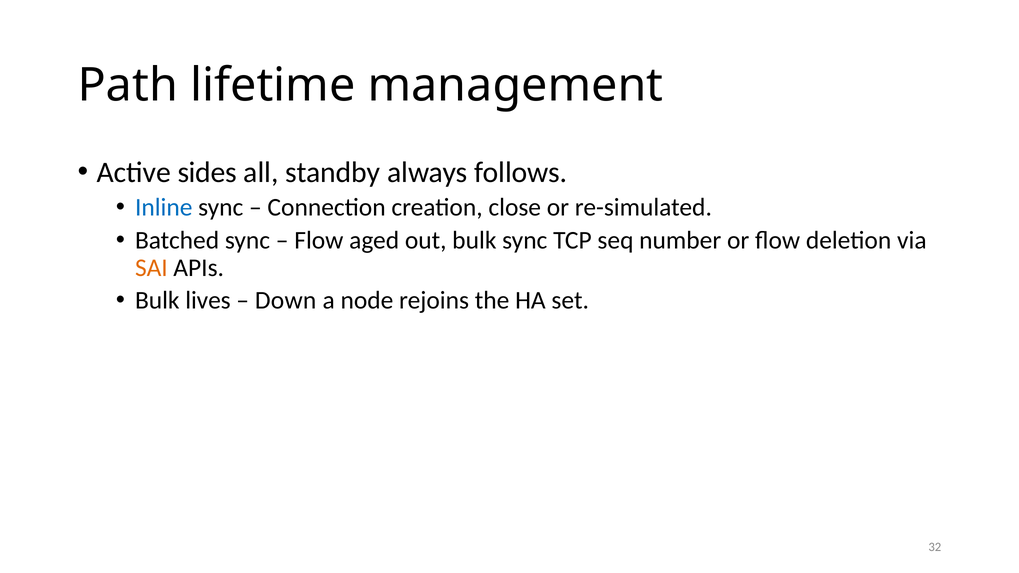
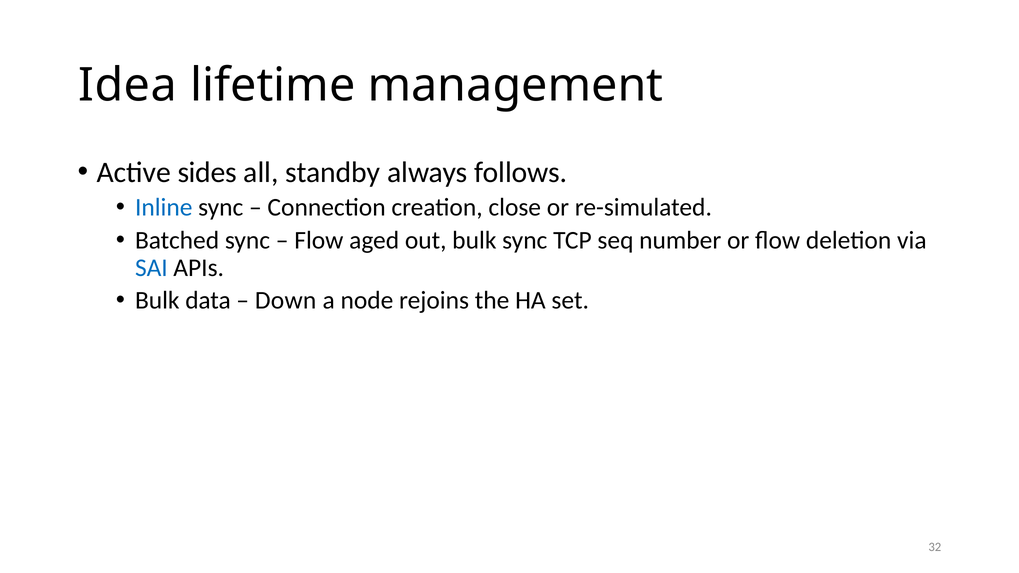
Path: Path -> Idea
SAI colour: orange -> blue
lives: lives -> data
